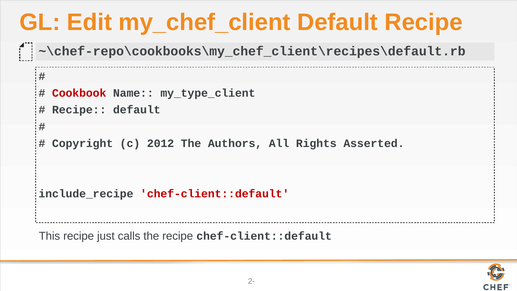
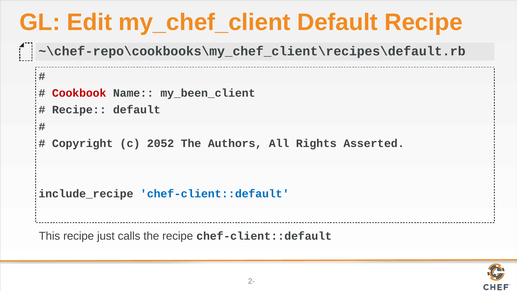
my_type_client: my_type_client -> my_been_client
2012: 2012 -> 2052
chef-client::default at (215, 194) colour: red -> blue
